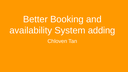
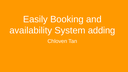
Better: Better -> Easily
